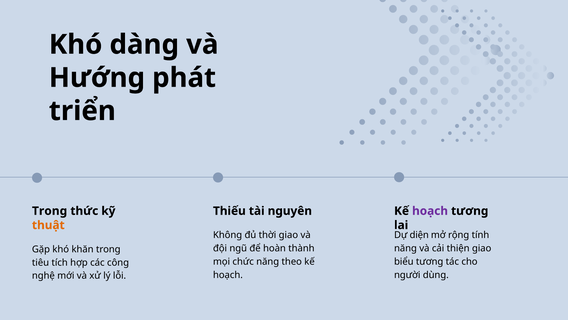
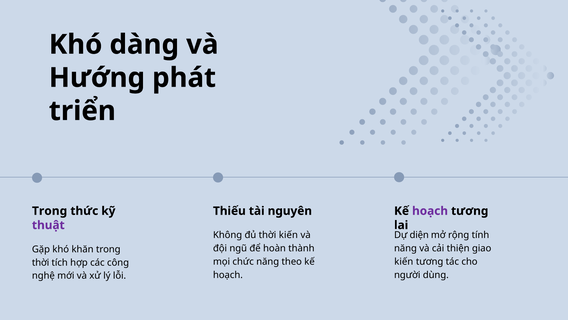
thuật colour: orange -> purple
thời giao: giao -> kiến
biểu at (404, 261): biểu -> kiến
tiêu at (41, 262): tiêu -> thời
